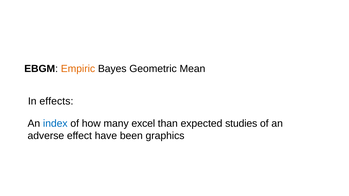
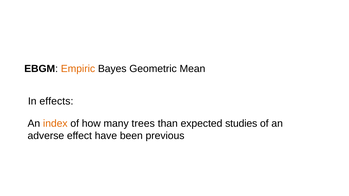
index colour: blue -> orange
excel: excel -> trees
graphics: graphics -> previous
